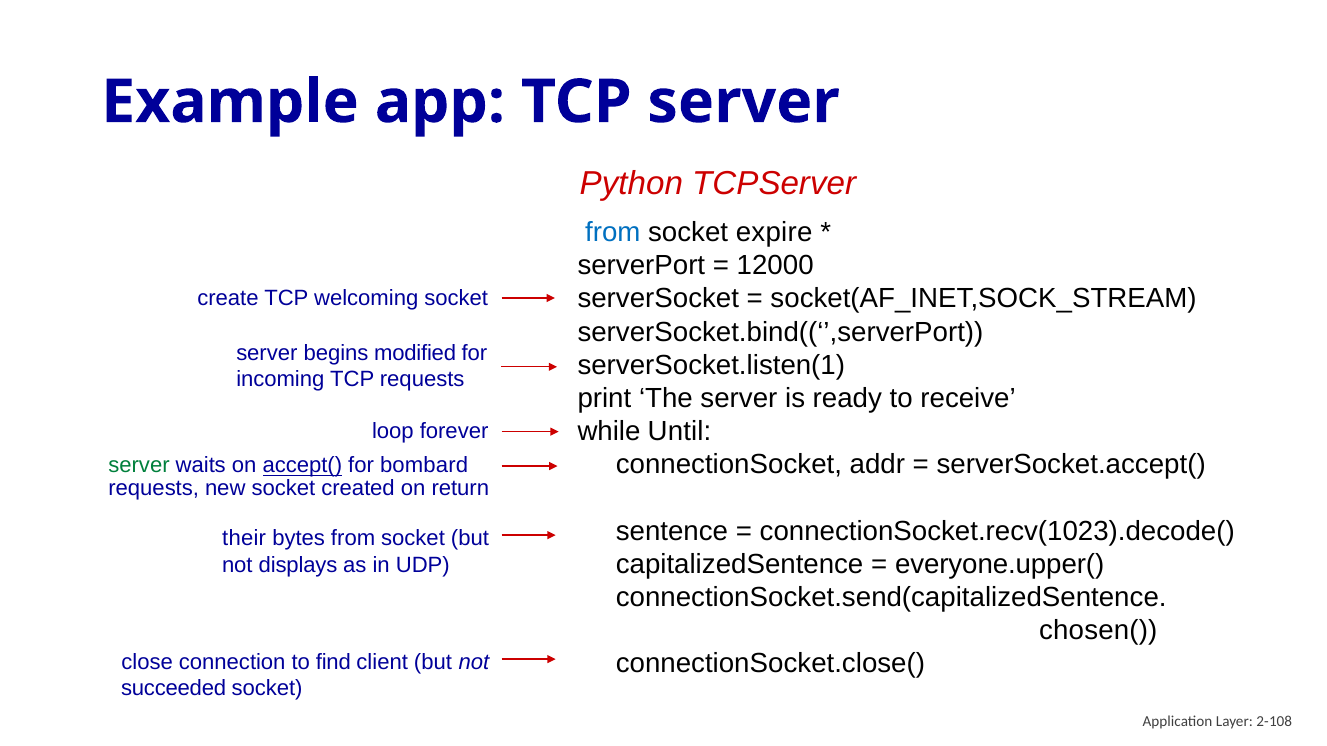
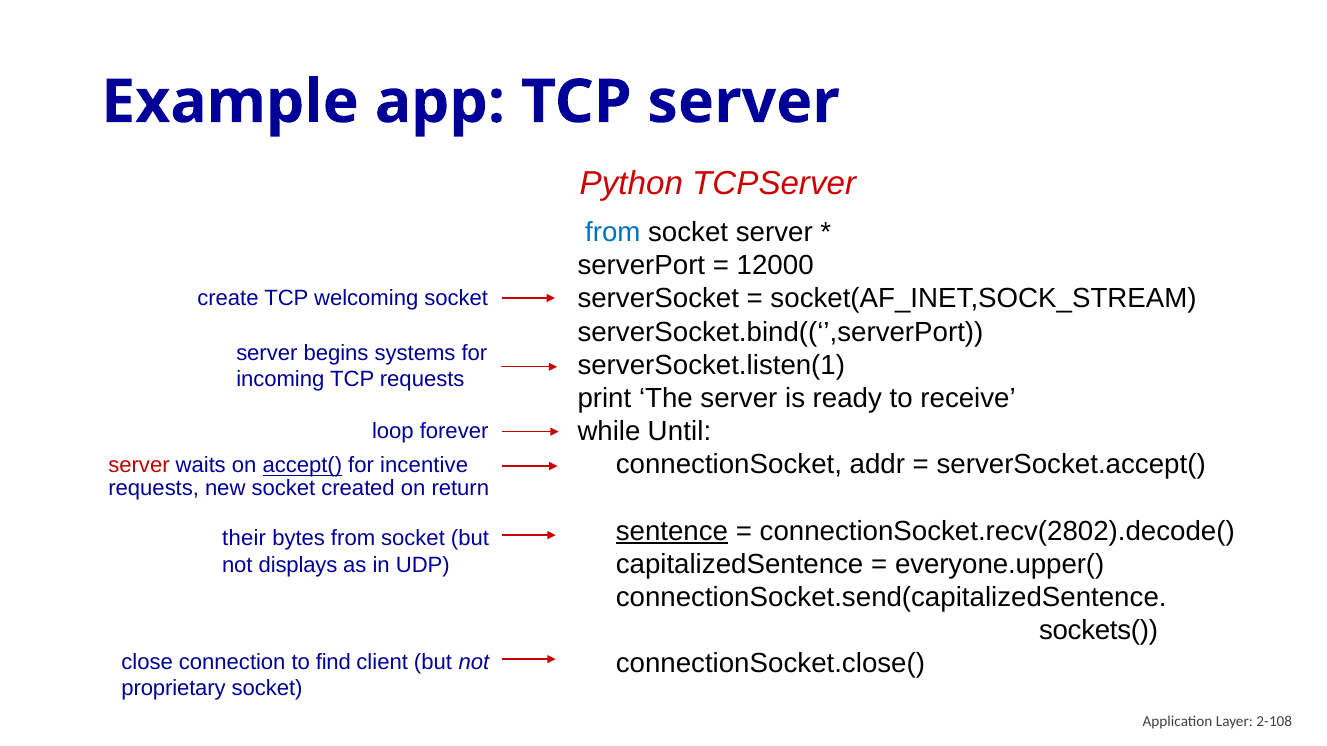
expire at (774, 233): expire -> server
modified: modified -> systems
server at (139, 466) colour: green -> red
bombard: bombard -> incentive
sentence underline: none -> present
connectionSocket.recv(1023).decode(: connectionSocket.recv(1023).decode( -> connectionSocket.recv(2802).decode(
chosen(: chosen( -> sockets(
succeeded: succeeded -> proprietary
